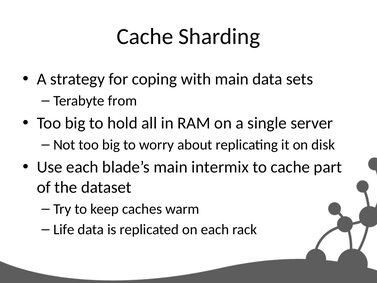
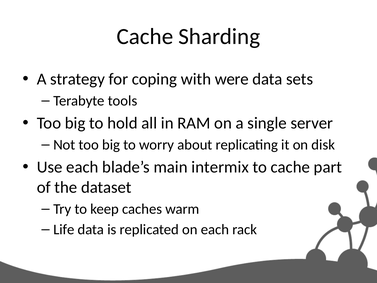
with main: main -> were
from: from -> tools
